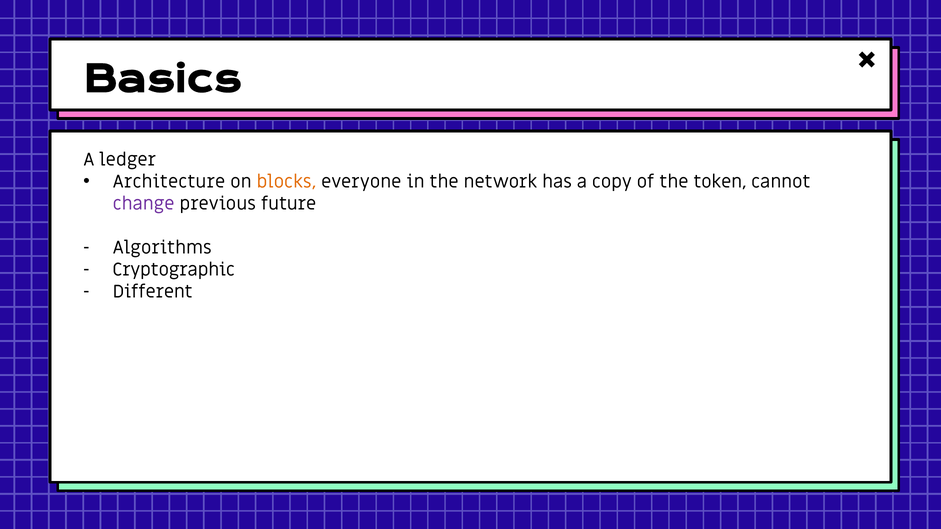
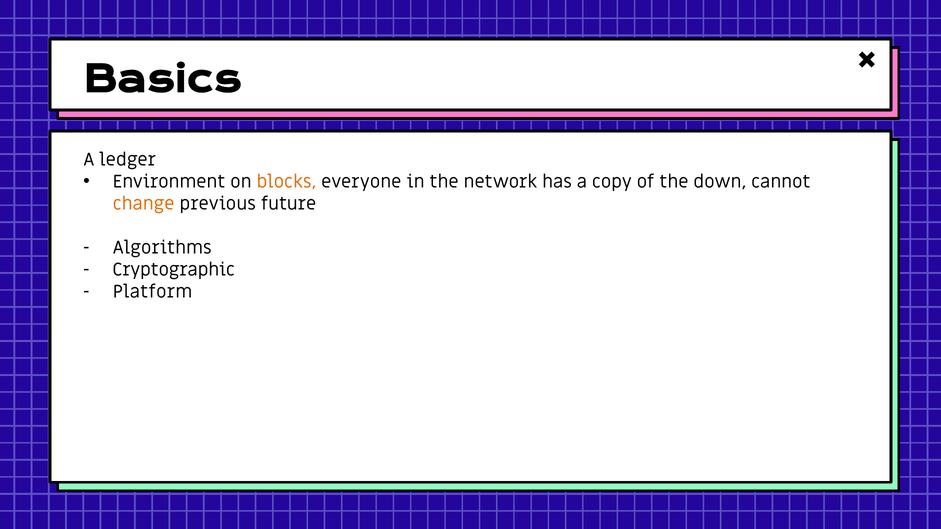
Architecture: Architecture -> Environment
token: token -> down
change colour: purple -> orange
Different: Different -> Platform
